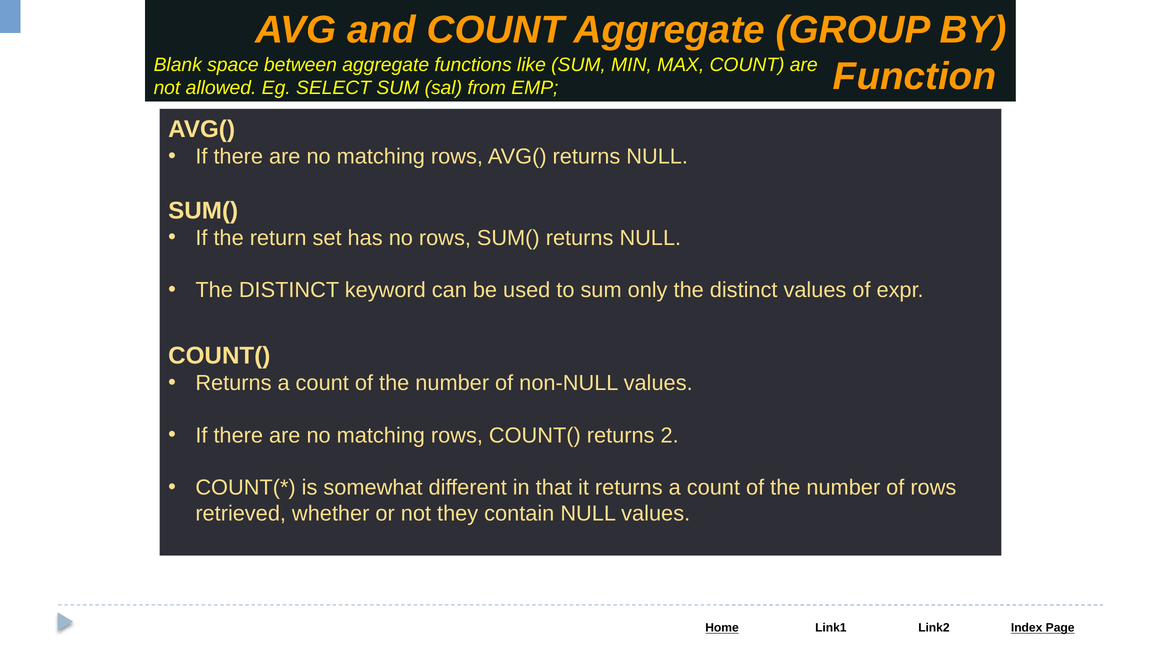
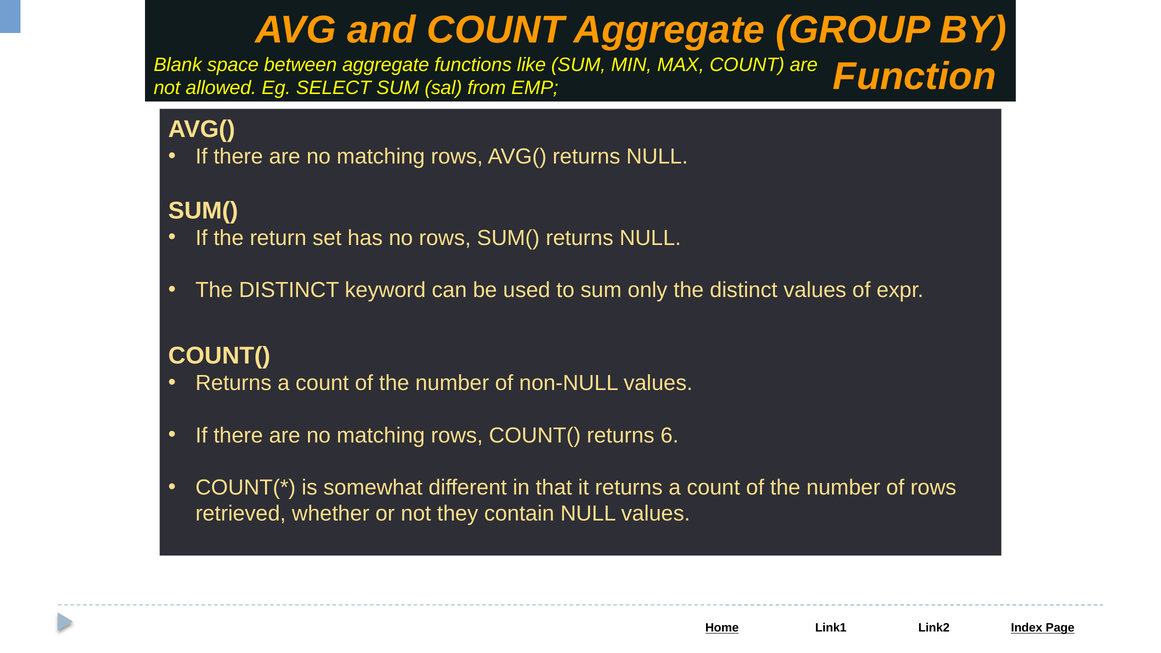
2: 2 -> 6
